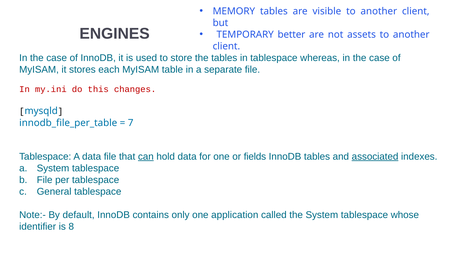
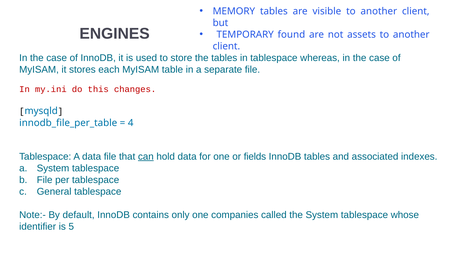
better: better -> found
7: 7 -> 4
associated underline: present -> none
application: application -> companies
8: 8 -> 5
